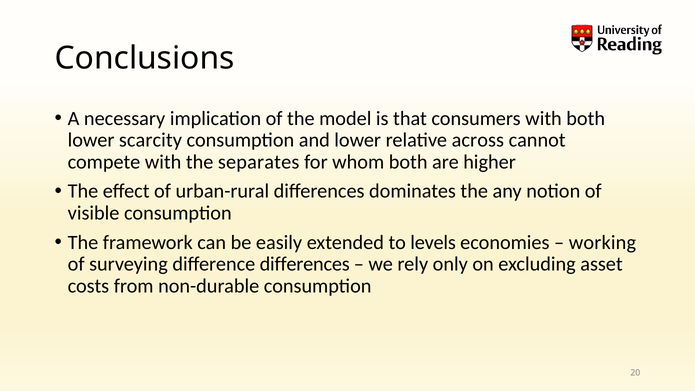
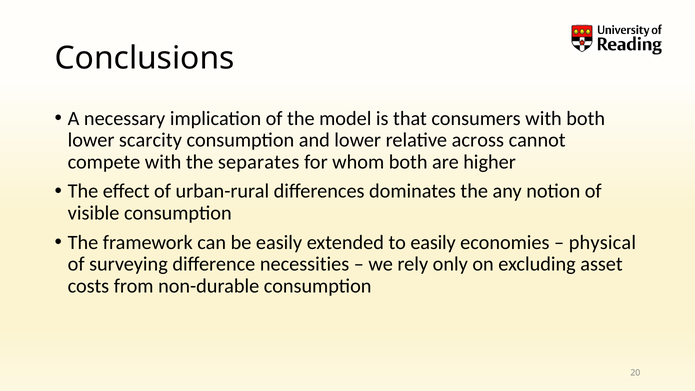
to levels: levels -> easily
working: working -> physical
difference differences: differences -> necessities
